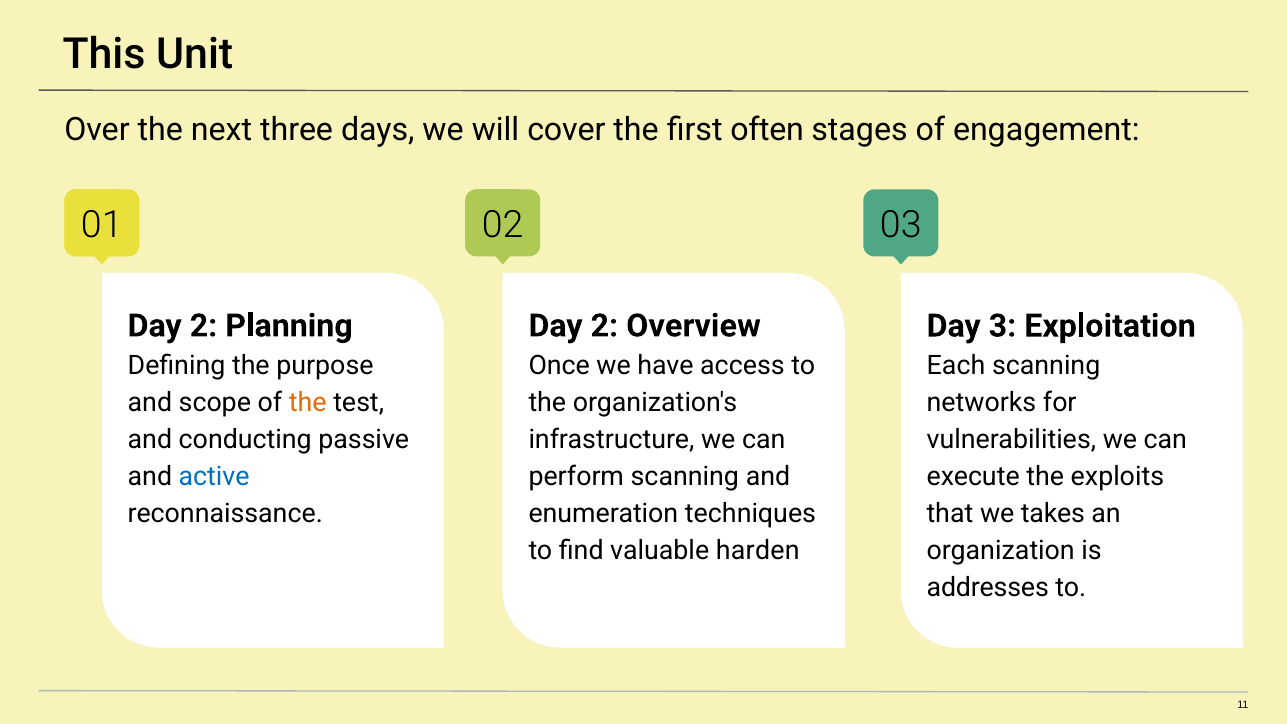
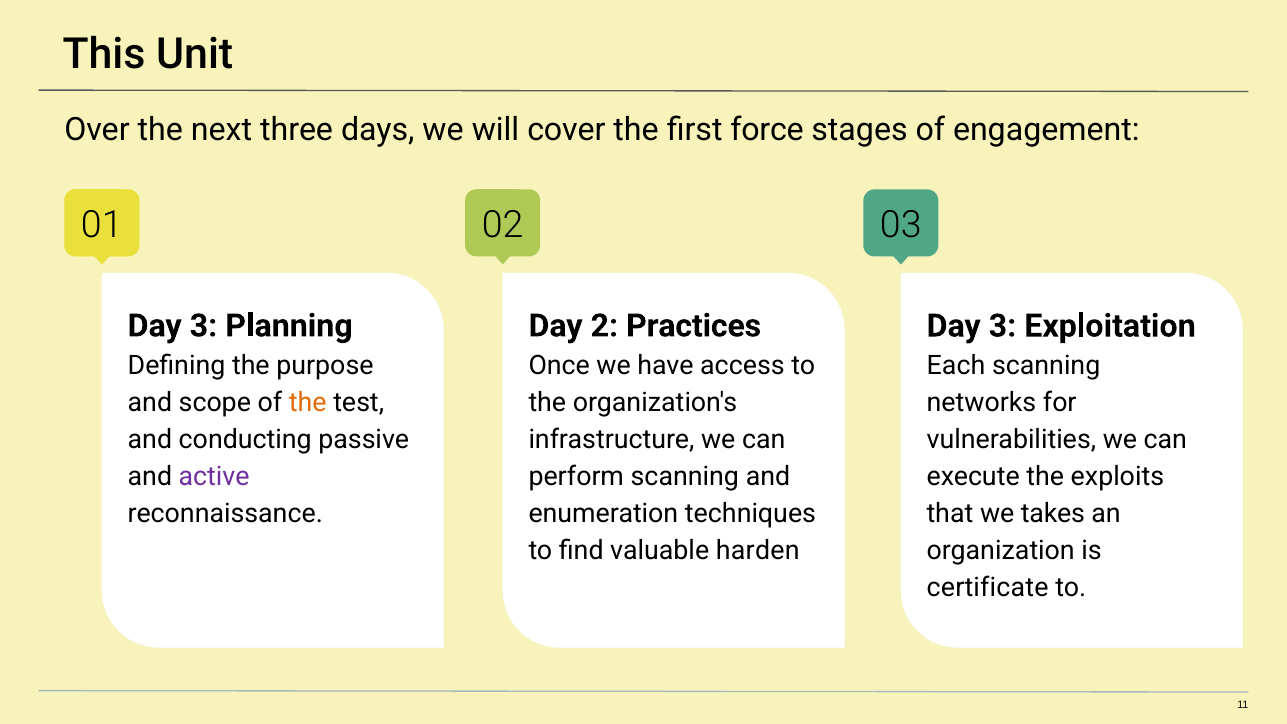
often: often -> force
2 at (203, 326): 2 -> 3
Overview: Overview -> Practices
active colour: blue -> purple
addresses: addresses -> certificate
